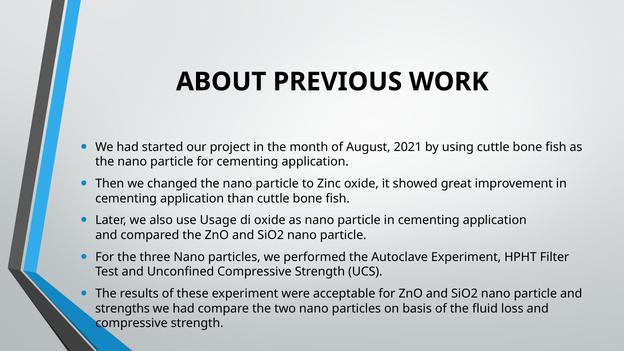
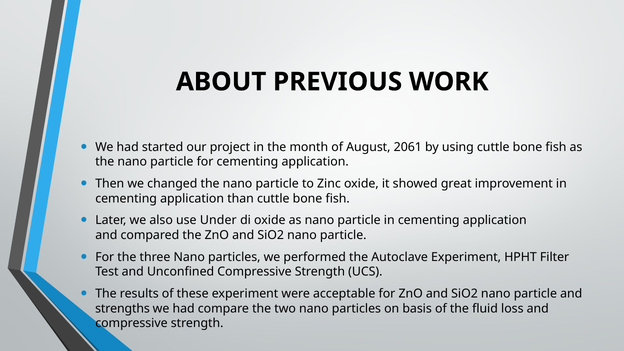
2021: 2021 -> 2061
Usage: Usage -> Under
